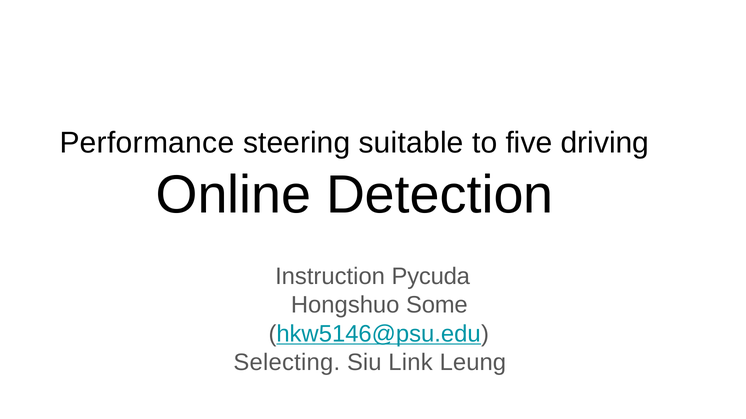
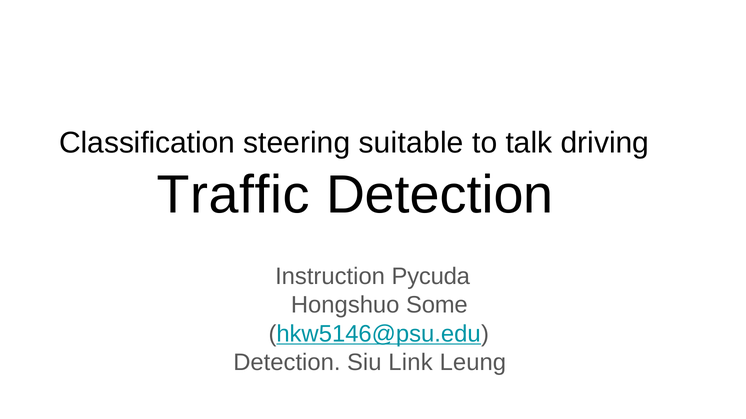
Performance: Performance -> Classification
five: five -> talk
Online: Online -> Traffic
Selecting at (287, 363): Selecting -> Detection
